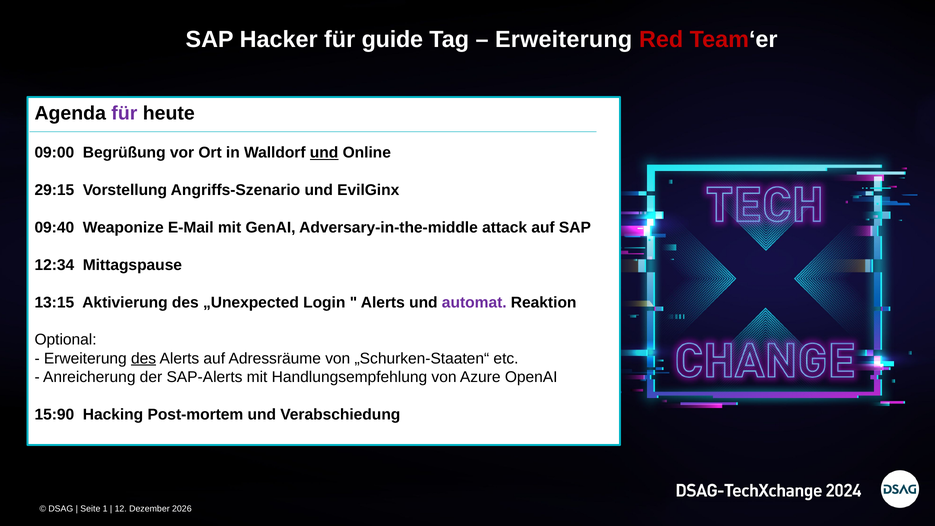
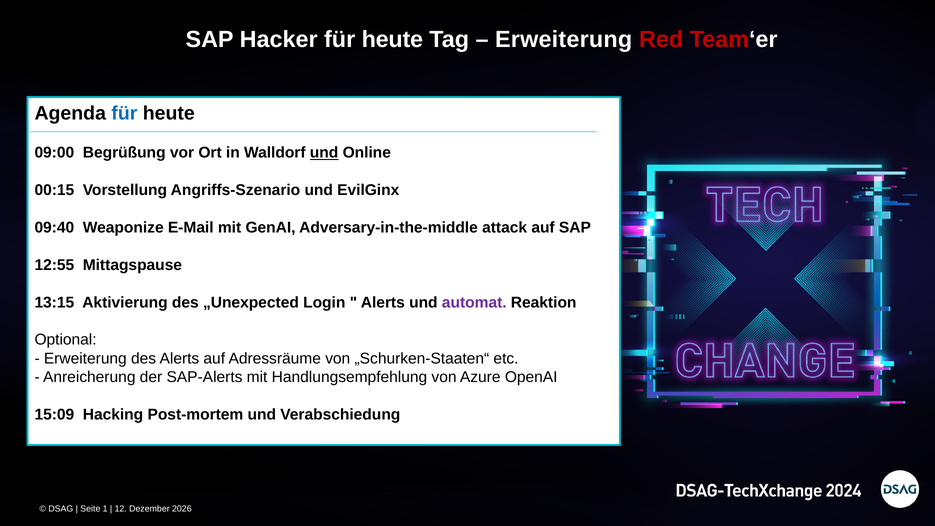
Hacker für guide: guide -> heute
für at (124, 113) colour: purple -> blue
29:15: 29:15 -> 00:15
12:34: 12:34 -> 12:55
des at (144, 358) underline: present -> none
15:90: 15:90 -> 15:09
